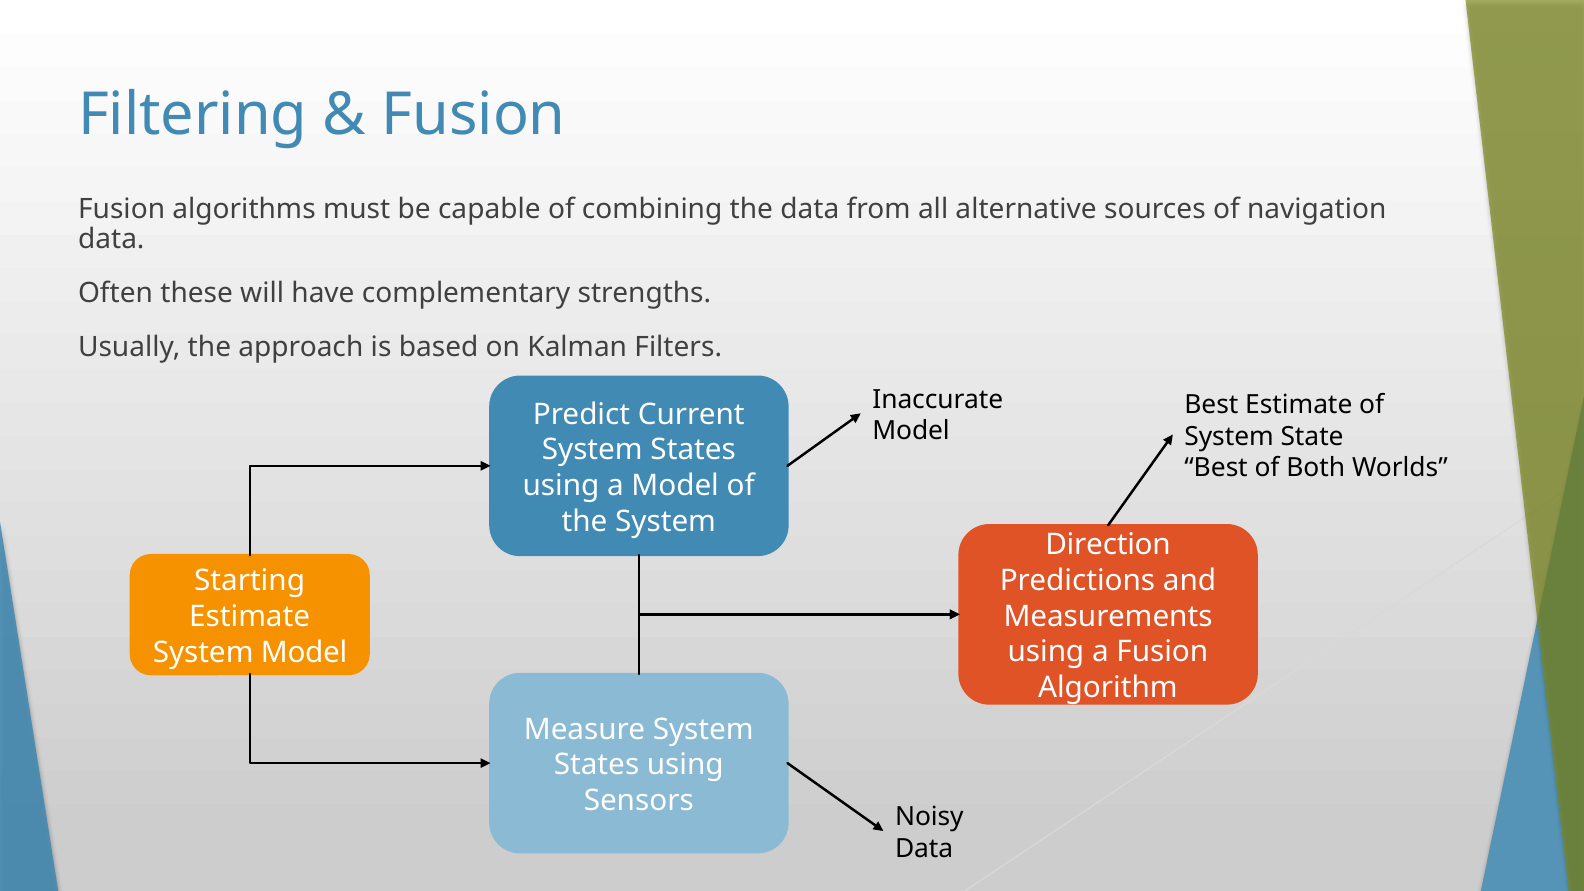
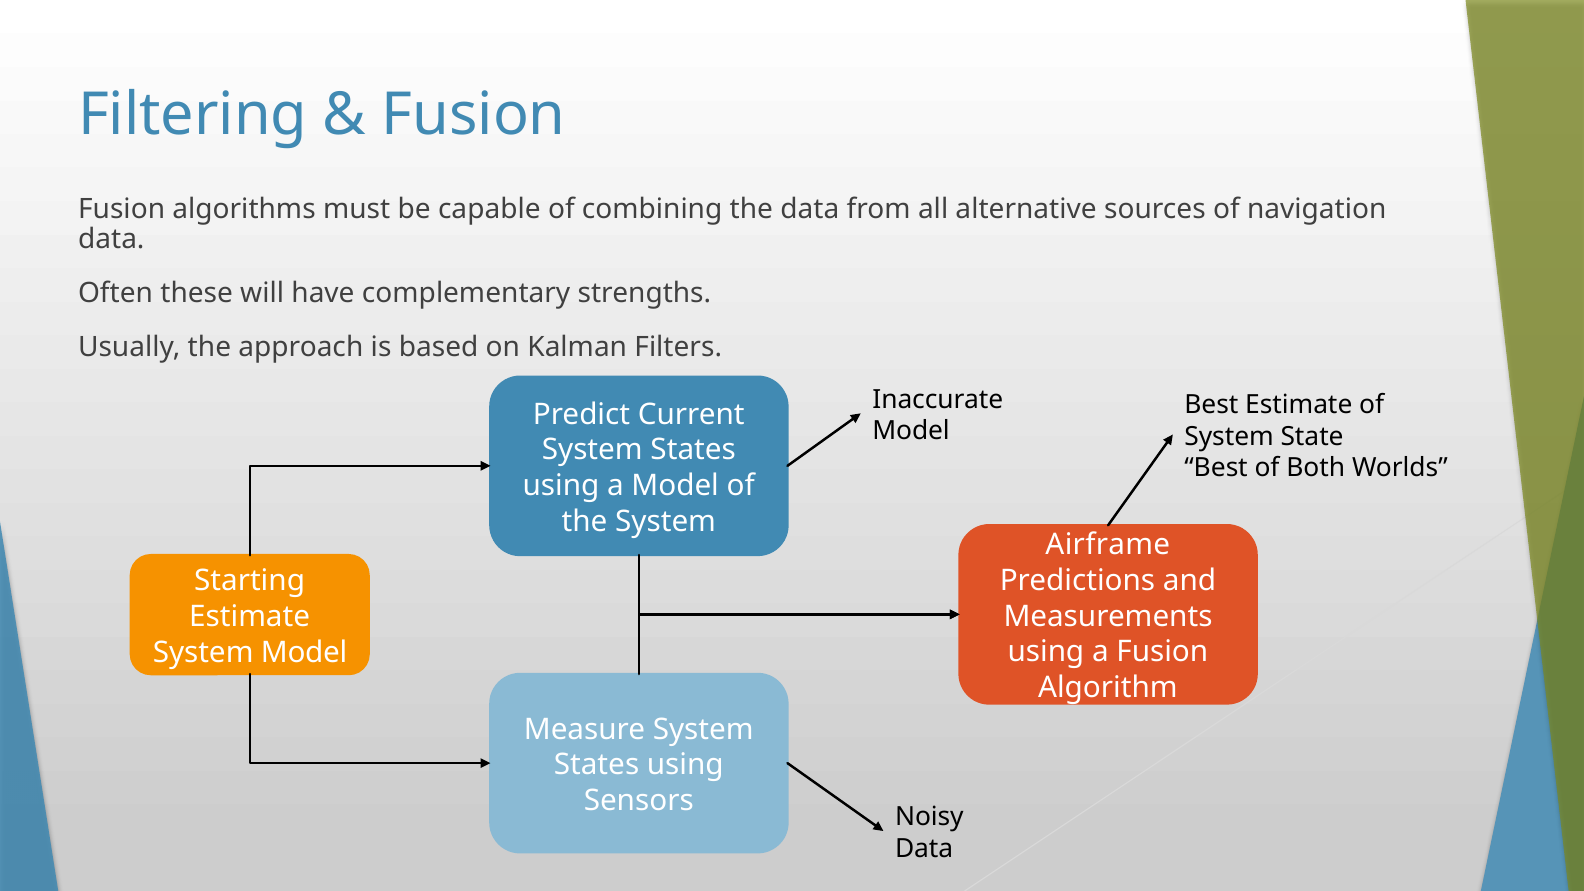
Direction: Direction -> Airframe
